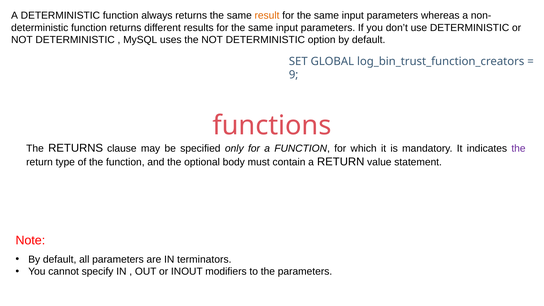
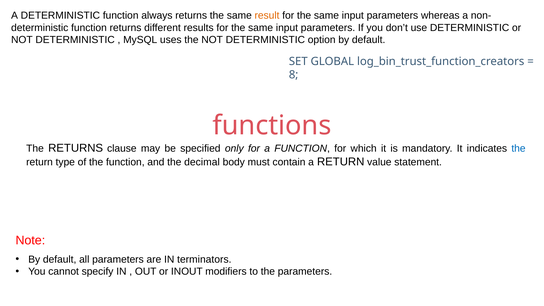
9: 9 -> 8
the at (519, 148) colour: purple -> blue
optional: optional -> decimal
